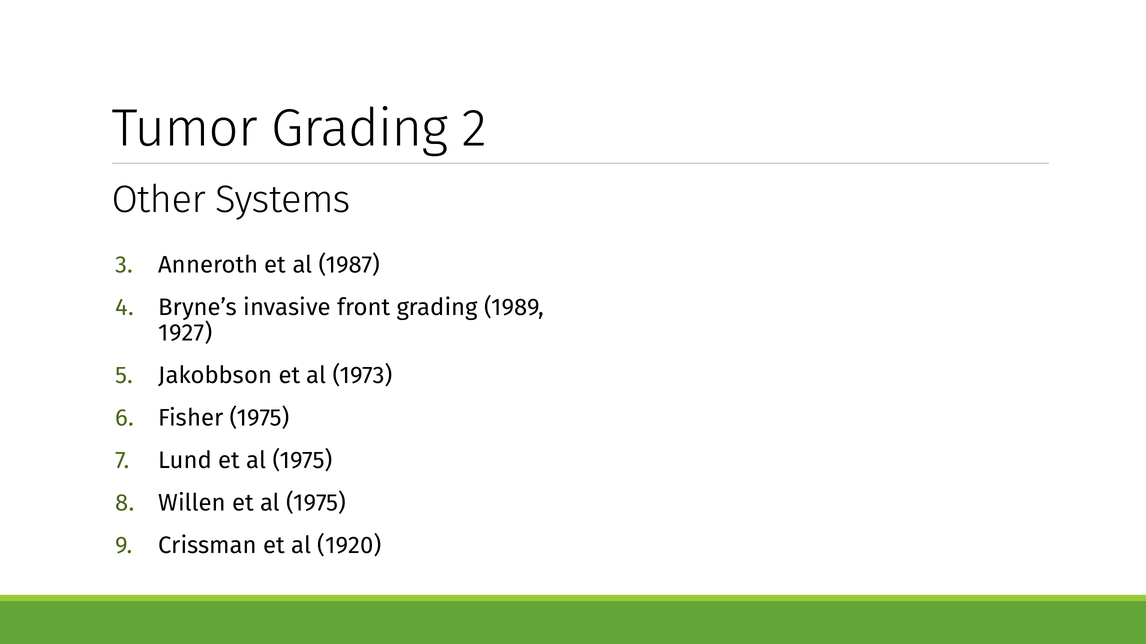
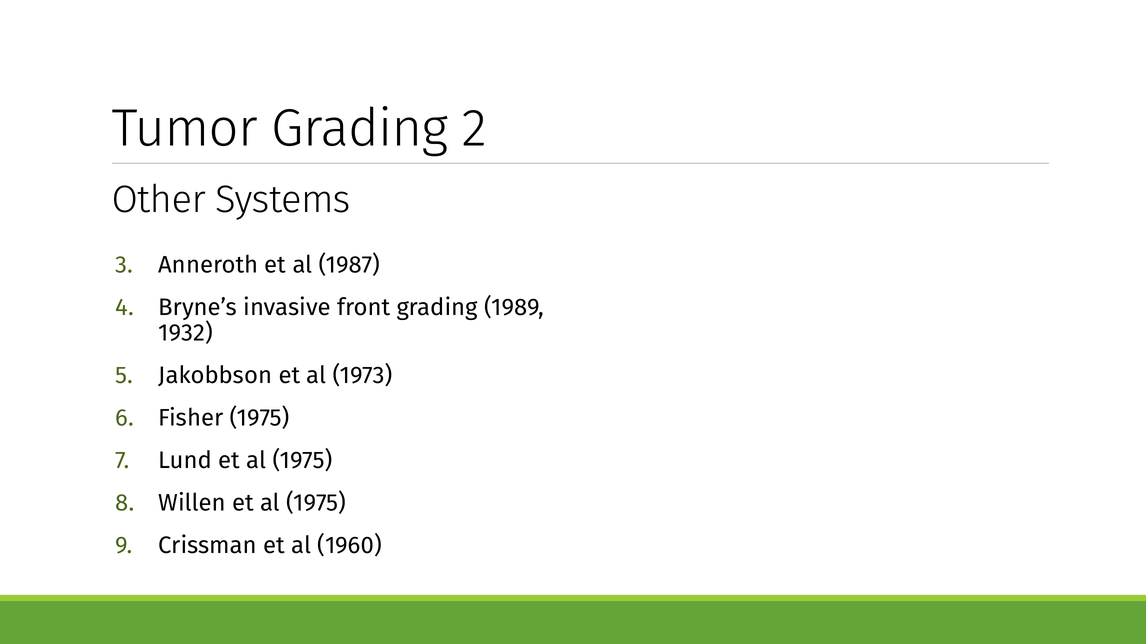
1927: 1927 -> 1932
1920: 1920 -> 1960
